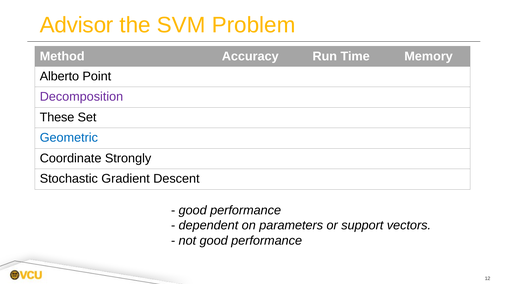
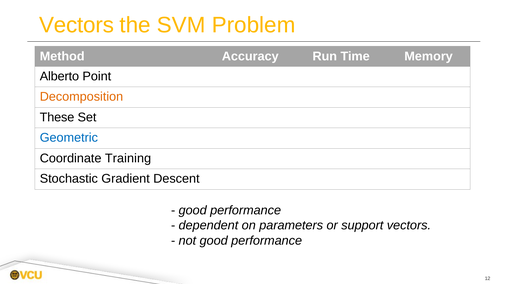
Advisor at (77, 25): Advisor -> Vectors
Decomposition colour: purple -> orange
Strongly: Strongly -> Training
